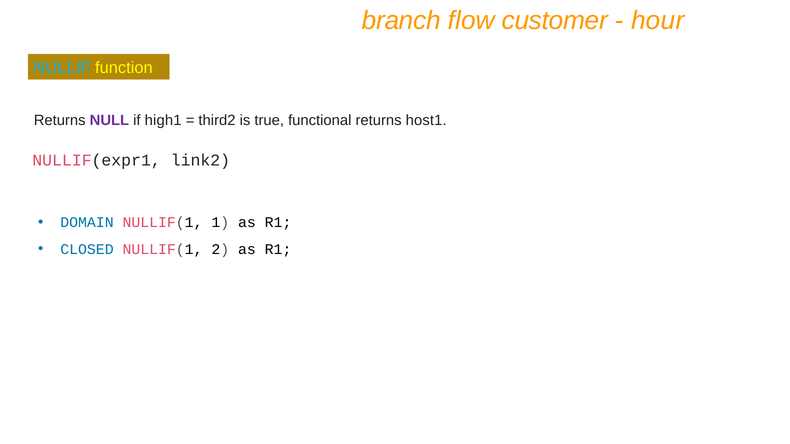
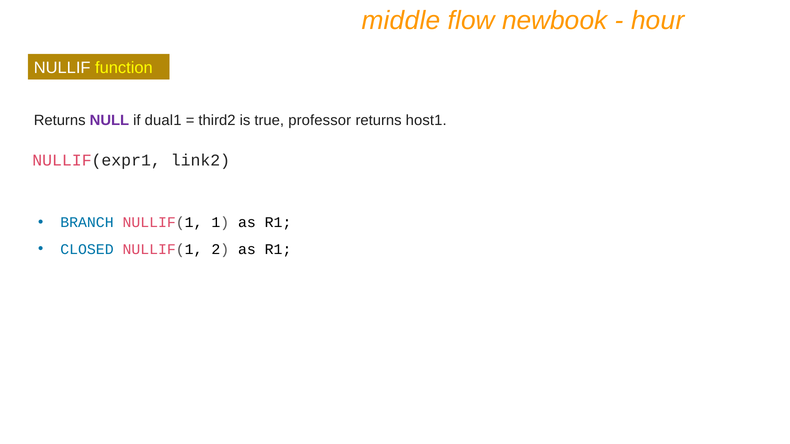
branch: branch -> middle
customer: customer -> newbook
NULLIF colour: light blue -> white
high1: high1 -> dual1
functional: functional -> professor
DOMAIN: DOMAIN -> BRANCH
